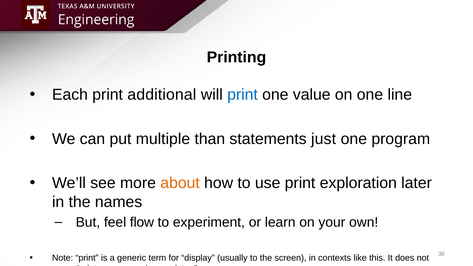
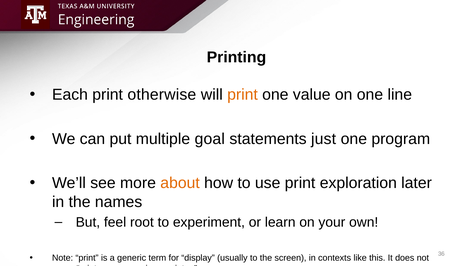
additional: additional -> otherwise
print at (242, 95) colour: blue -> orange
than: than -> goal
flow: flow -> root
